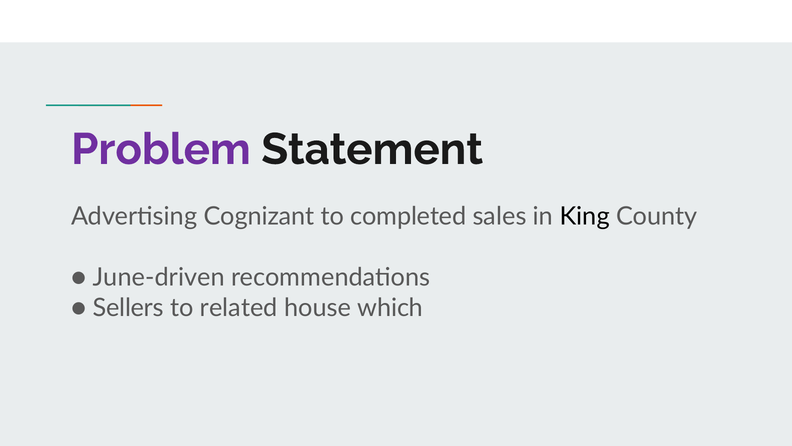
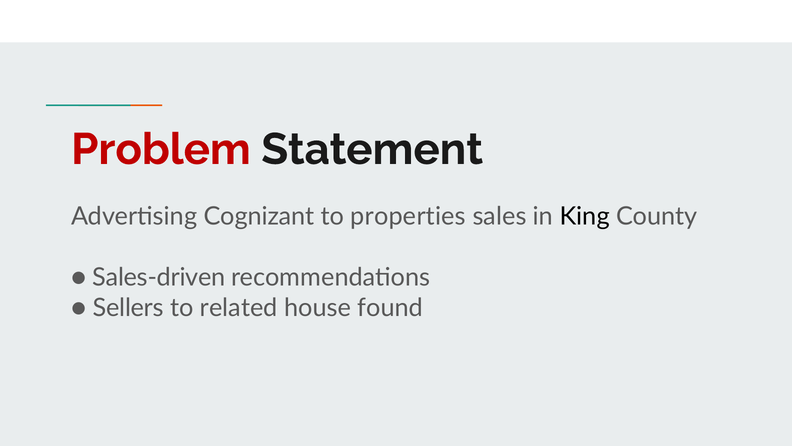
Problem colour: purple -> red
completed: completed -> properties
June-driven: June-driven -> Sales-driven
which: which -> found
